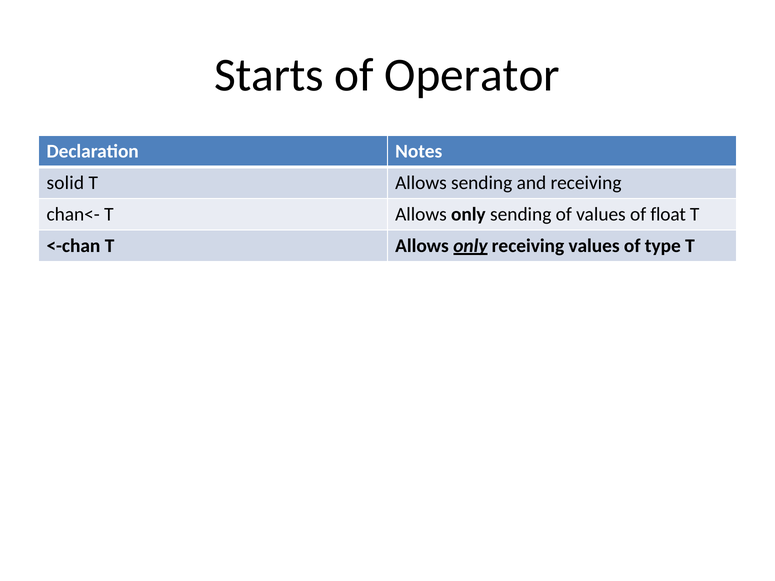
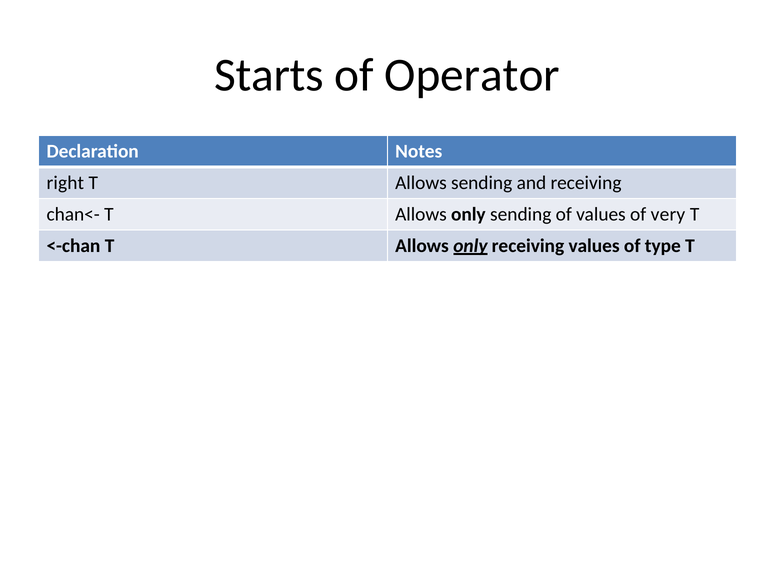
solid: solid -> right
float: float -> very
